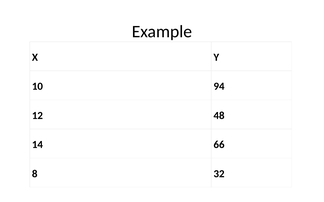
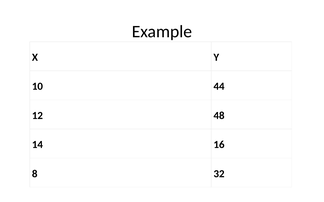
94: 94 -> 44
66: 66 -> 16
